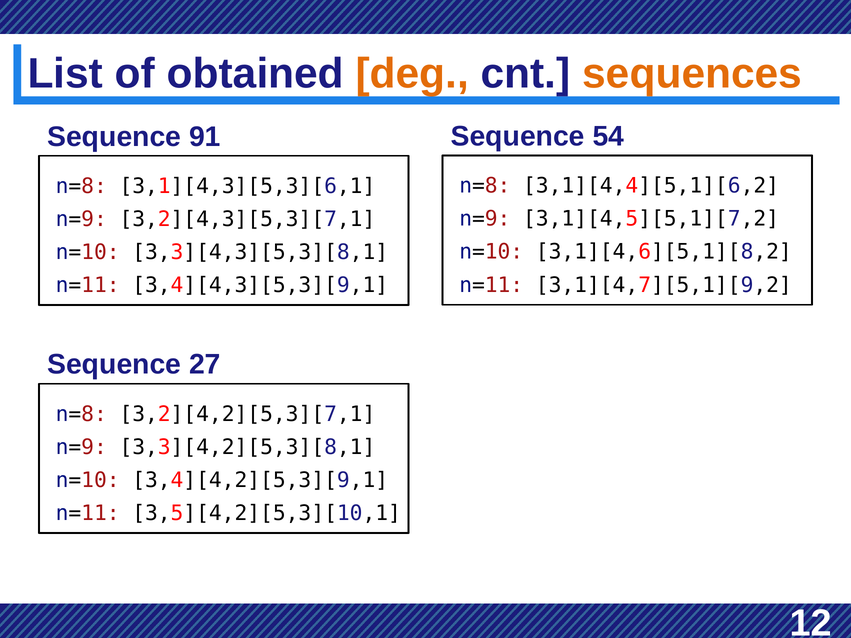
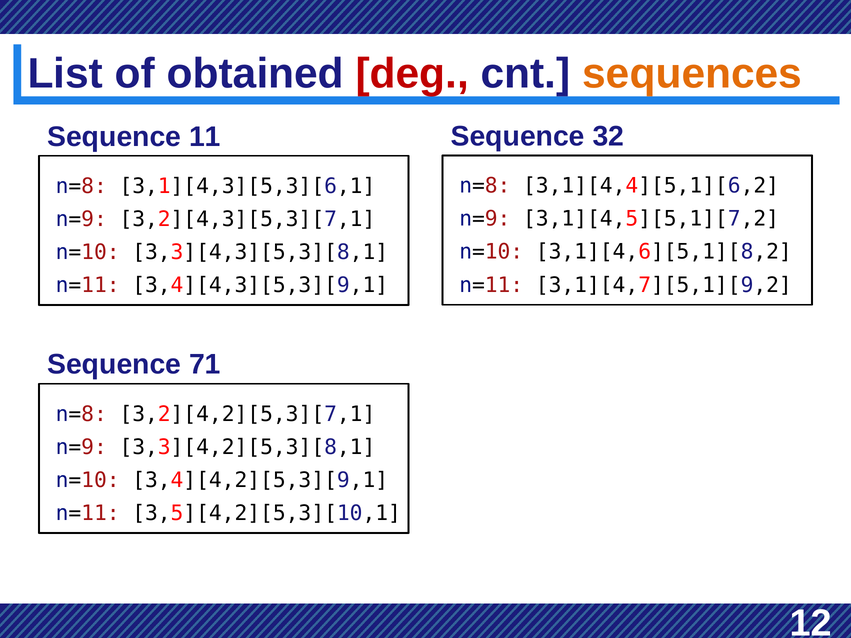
deg colour: orange -> red
91: 91 -> 11
54: 54 -> 32
27: 27 -> 71
